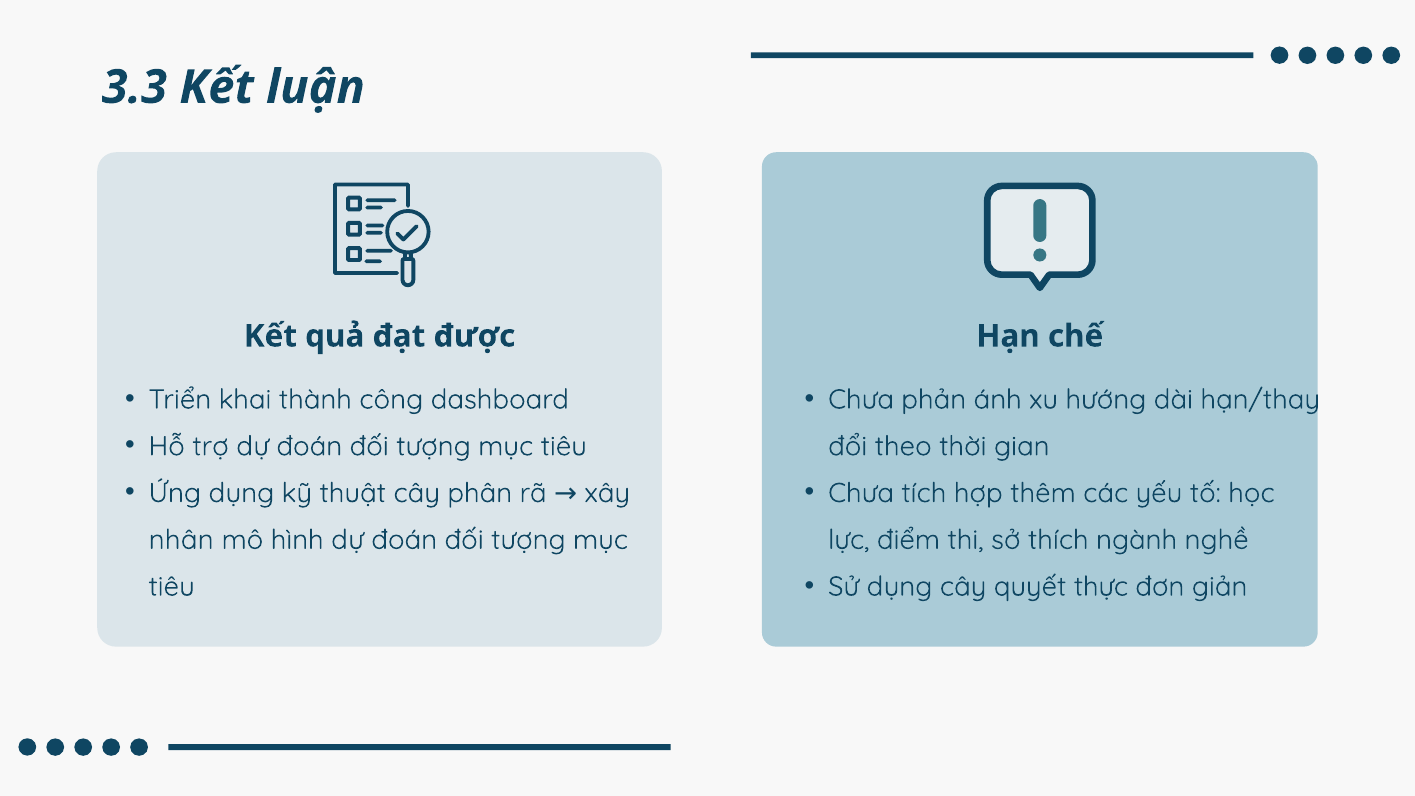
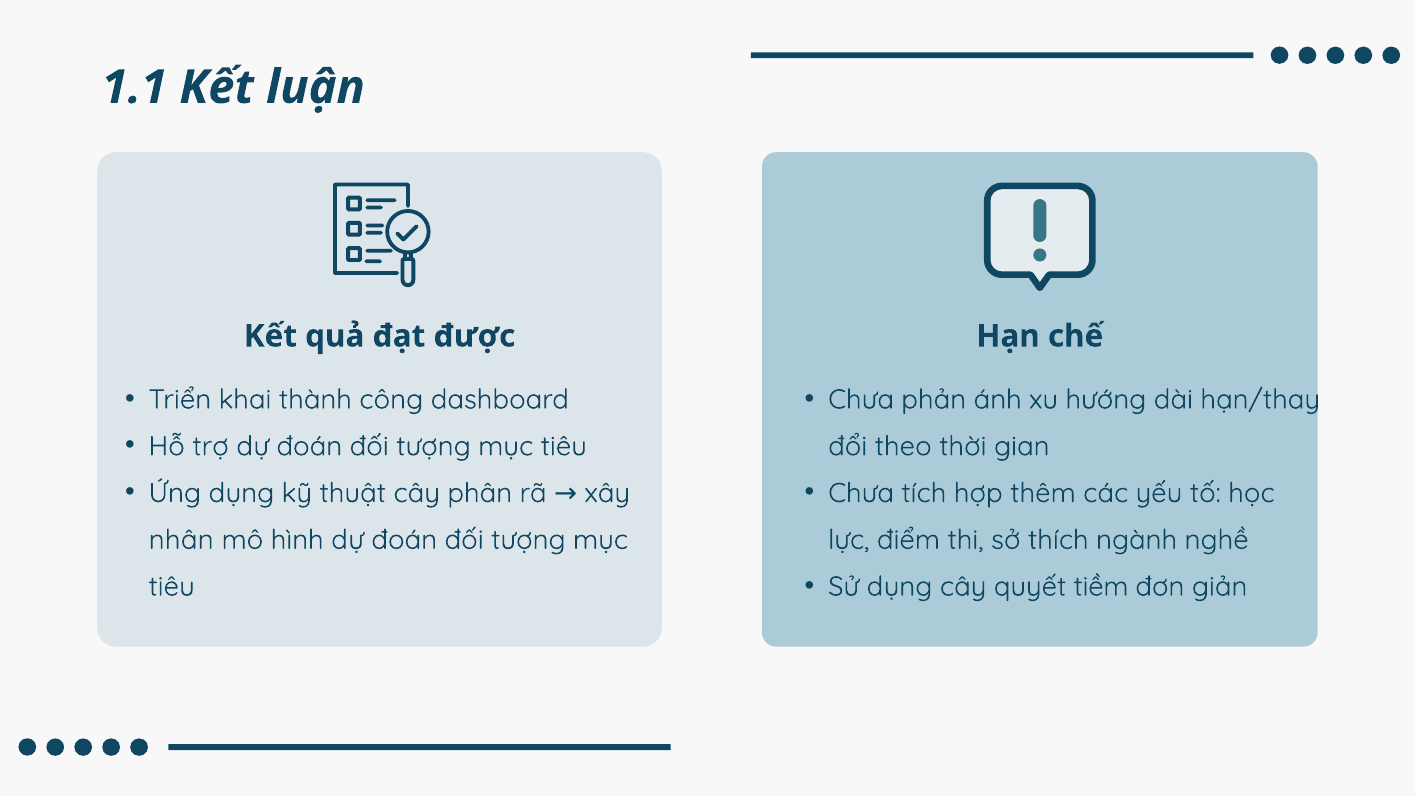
3.3: 3.3 -> 1.1
thực: thực -> tiềm
